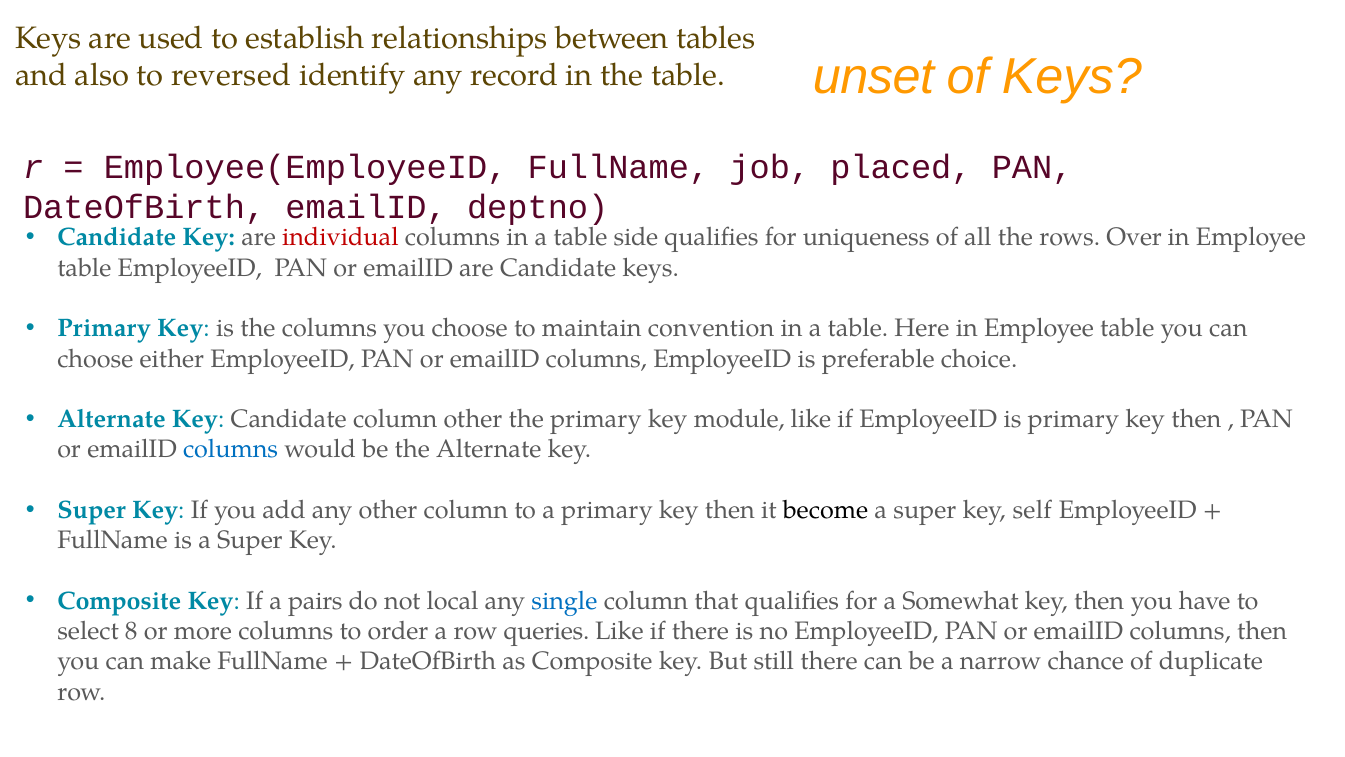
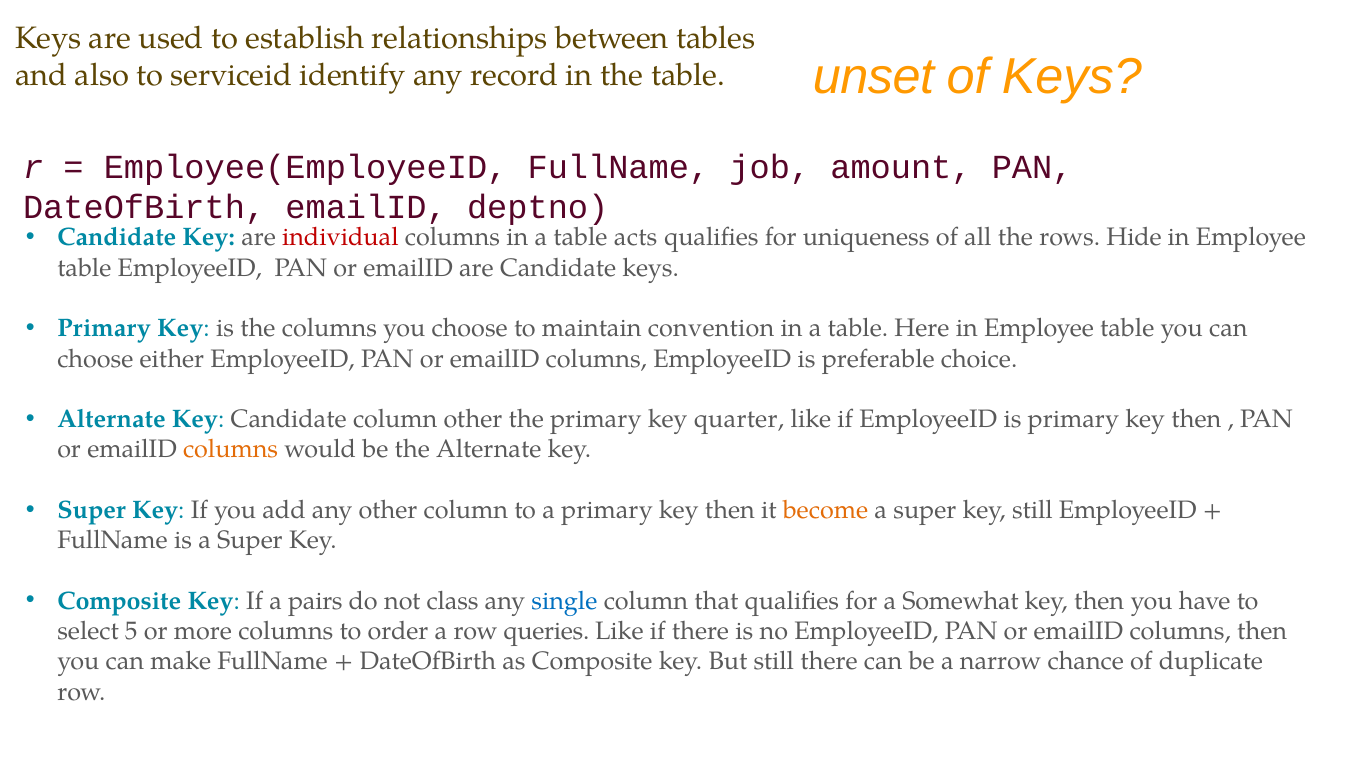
reversed: reversed -> serviceid
placed: placed -> amount
side: side -> acts
Over: Over -> Hide
module: module -> quarter
columns at (231, 449) colour: blue -> orange
become colour: black -> orange
key self: self -> still
local: local -> class
8: 8 -> 5
